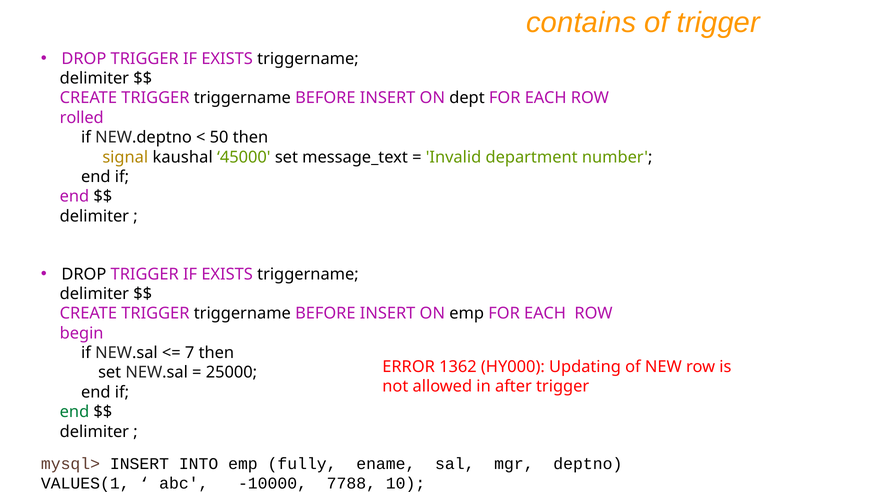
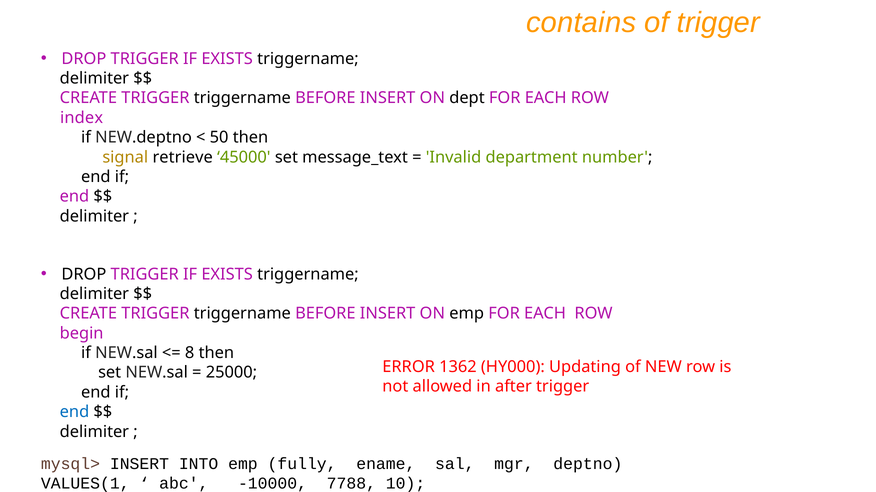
rolled: rolled -> index
kaushal: kaushal -> retrieve
7: 7 -> 8
end at (74, 413) colour: green -> blue
